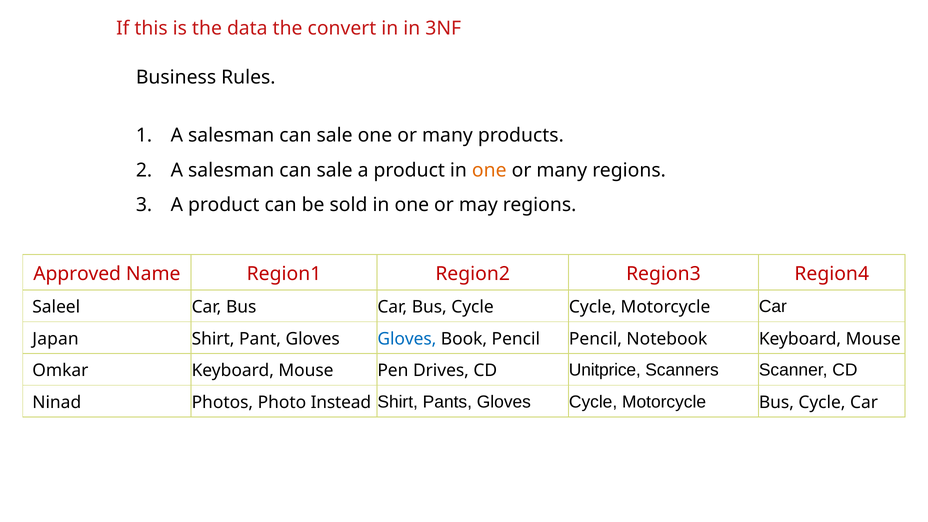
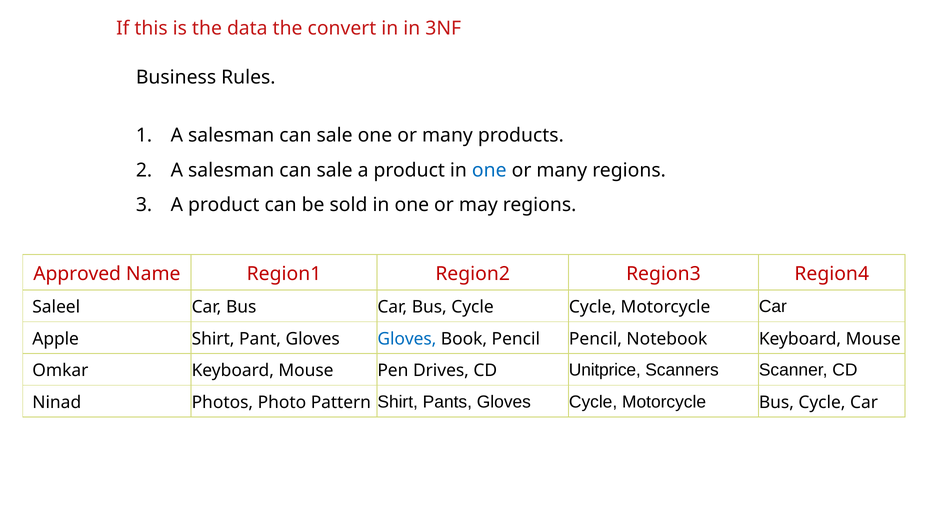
one at (489, 170) colour: orange -> blue
Japan: Japan -> Apple
Instead: Instead -> Pattern
